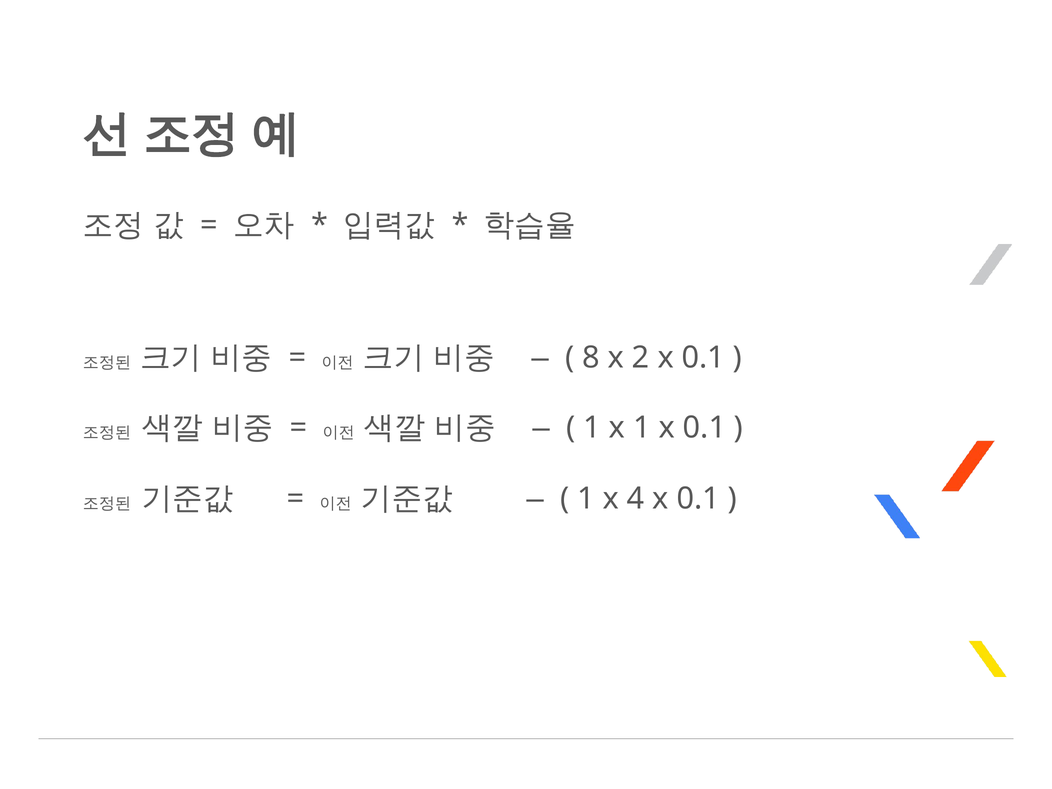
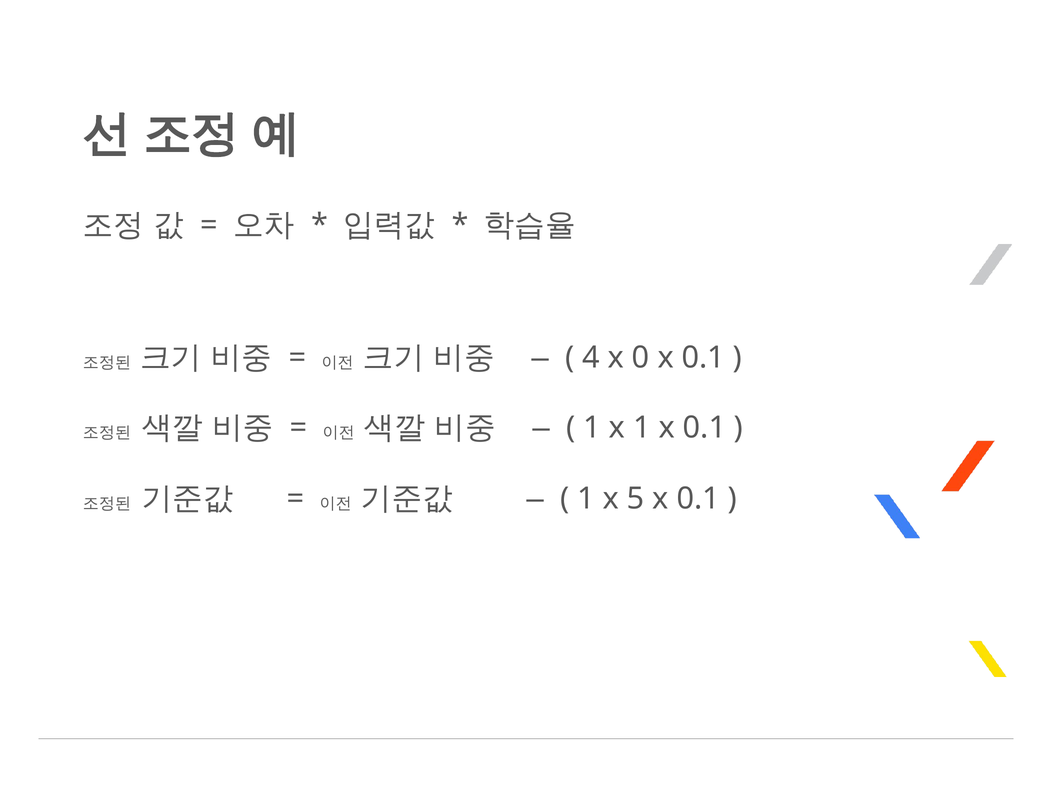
8: 8 -> 4
2: 2 -> 0
4: 4 -> 5
